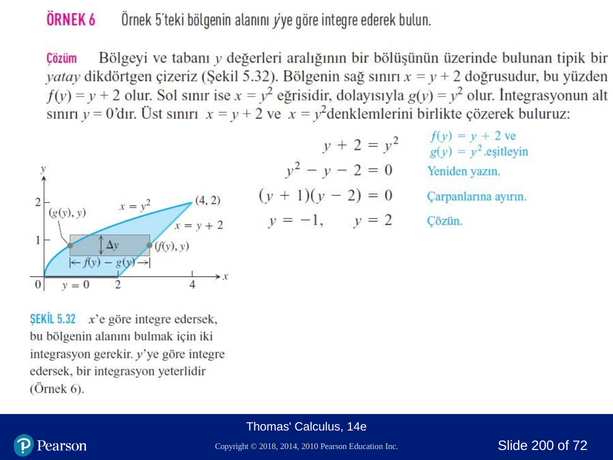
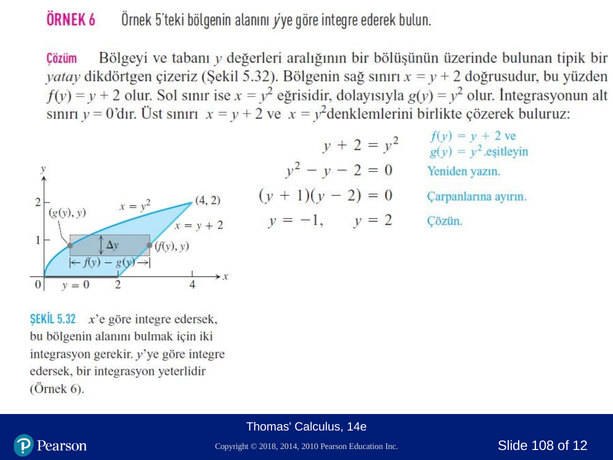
200: 200 -> 108
72: 72 -> 12
